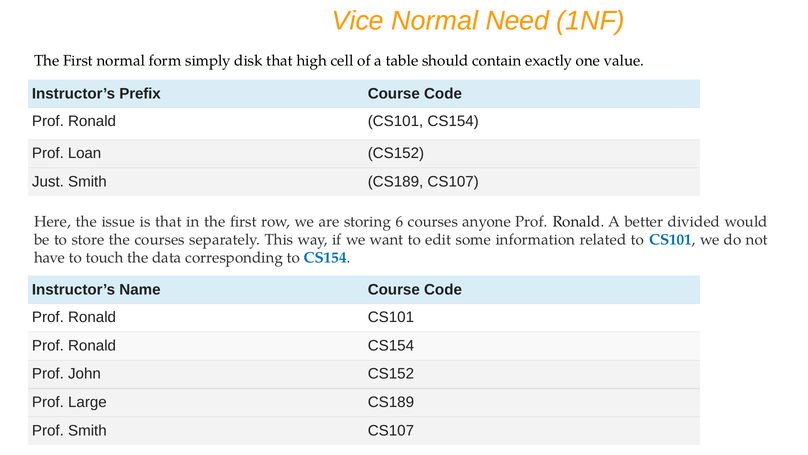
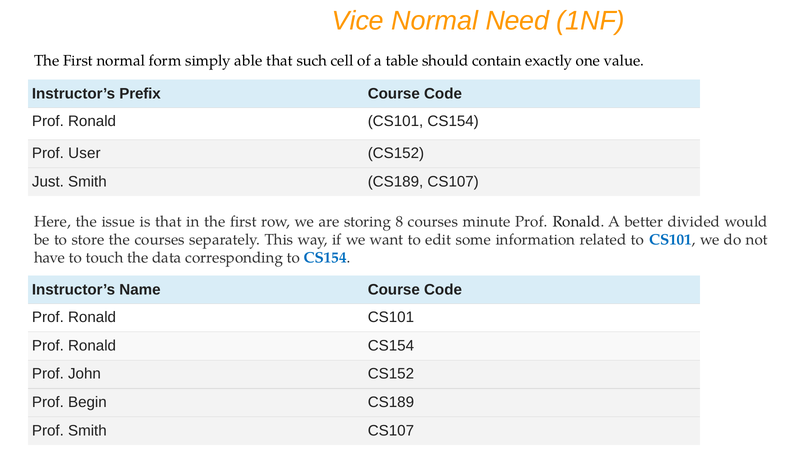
disk: disk -> able
high: high -> such
Loan: Loan -> User
6: 6 -> 8
anyone: anyone -> minute
Large: Large -> Begin
